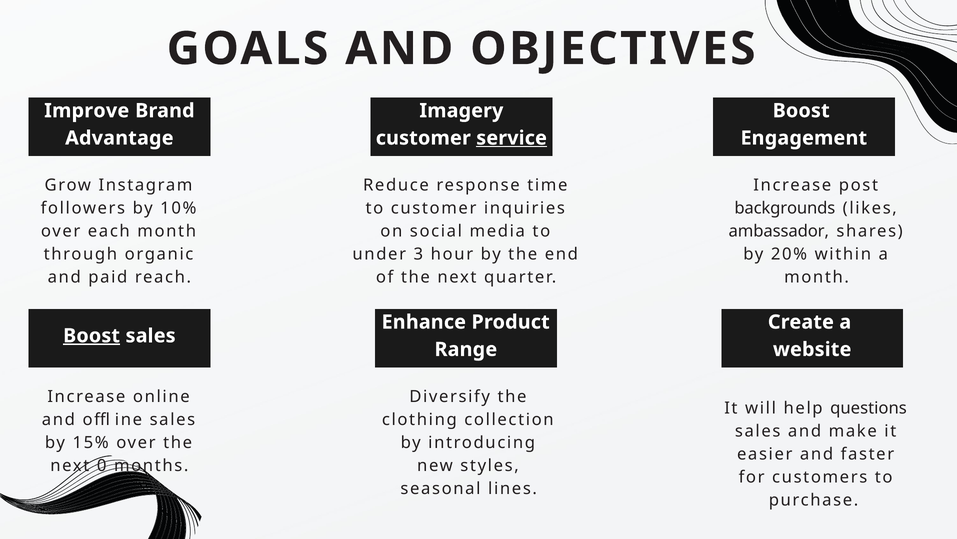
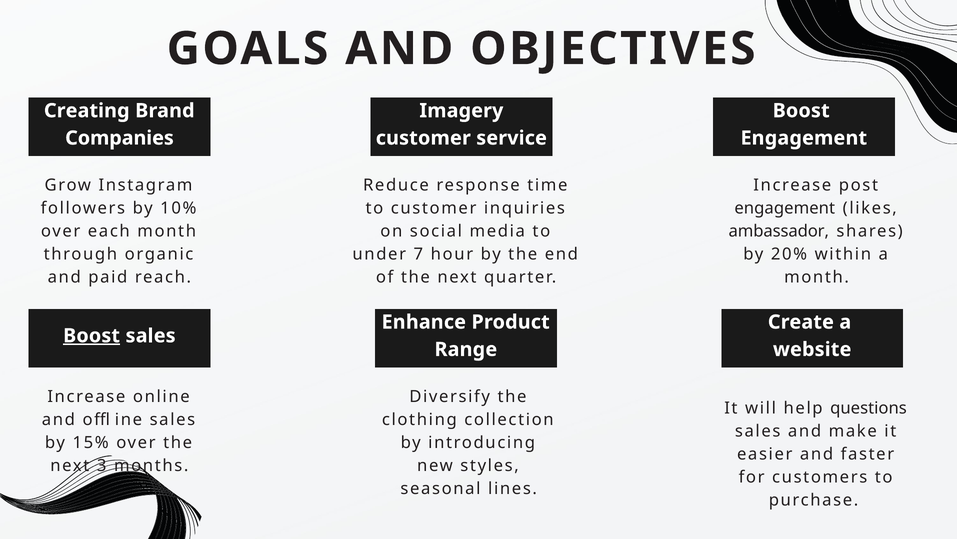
Improve: Improve -> Creating
Advantage: Advantage -> Companies
service underline: present -> none
backgrounds at (785, 208): backgrounds -> engagement
3: 3 -> 7
0: 0 -> 3
